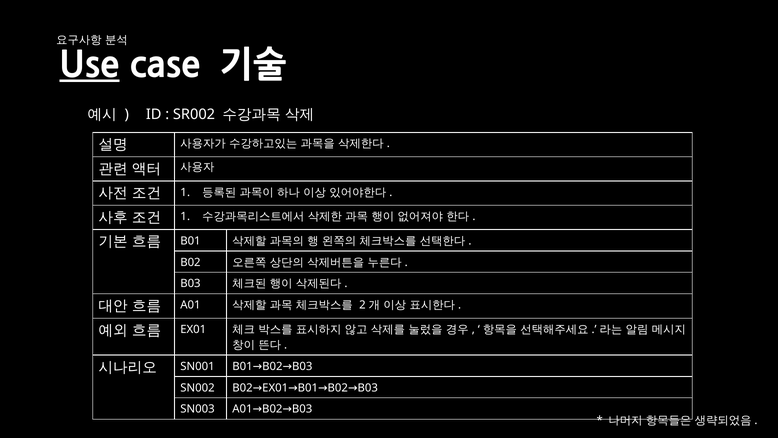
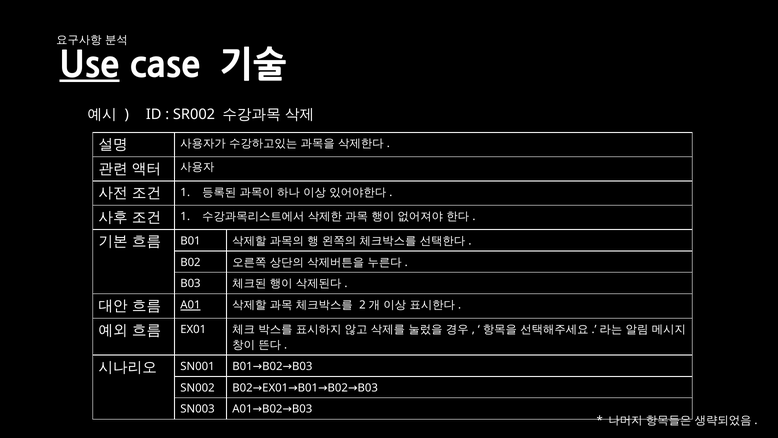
A01 at (190, 305) underline: none -> present
